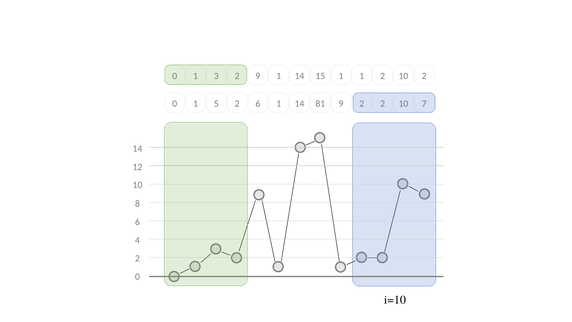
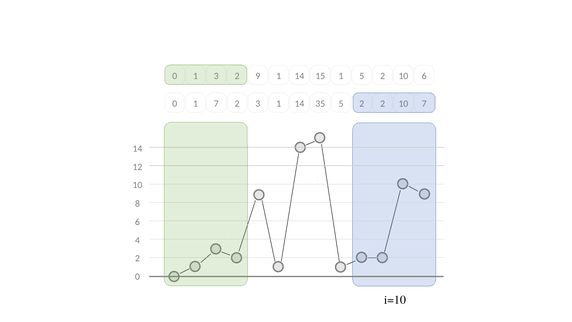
1 1: 1 -> 5
10 2: 2 -> 6
1 5: 5 -> 7
2 6: 6 -> 3
81: 81 -> 35
14 9: 9 -> 5
